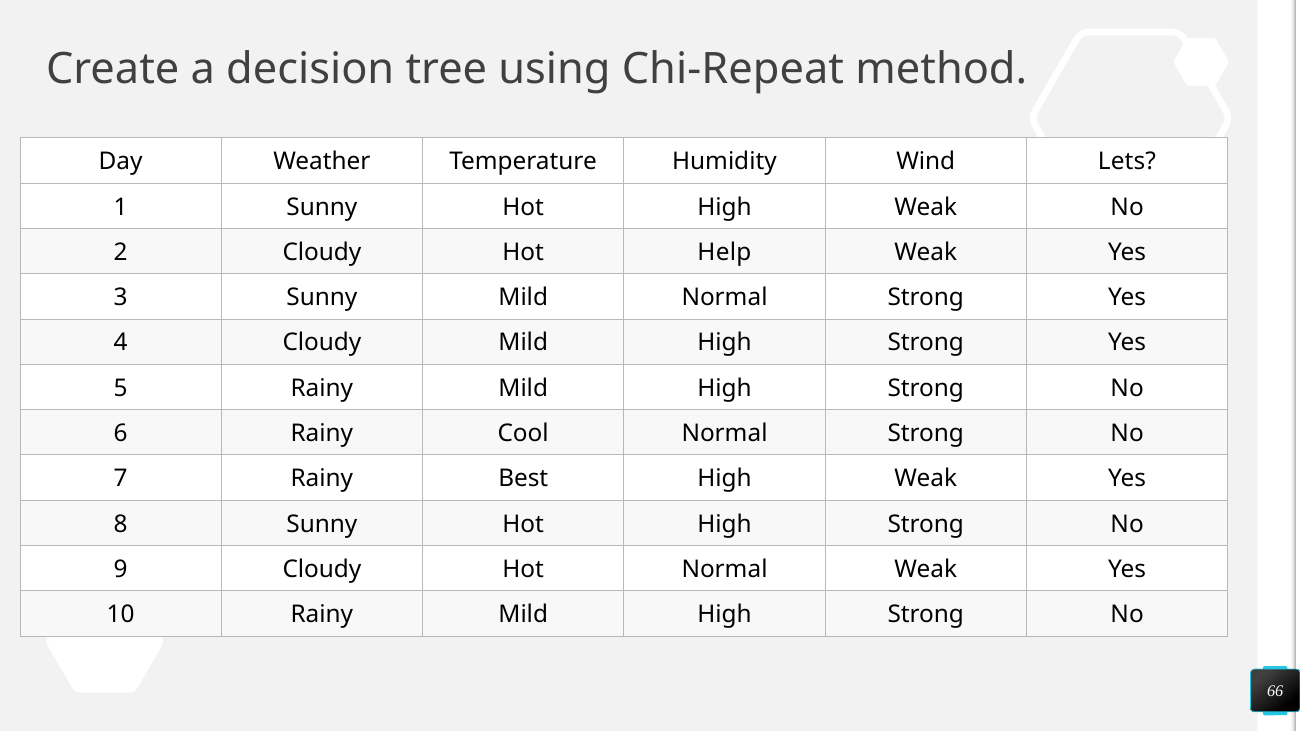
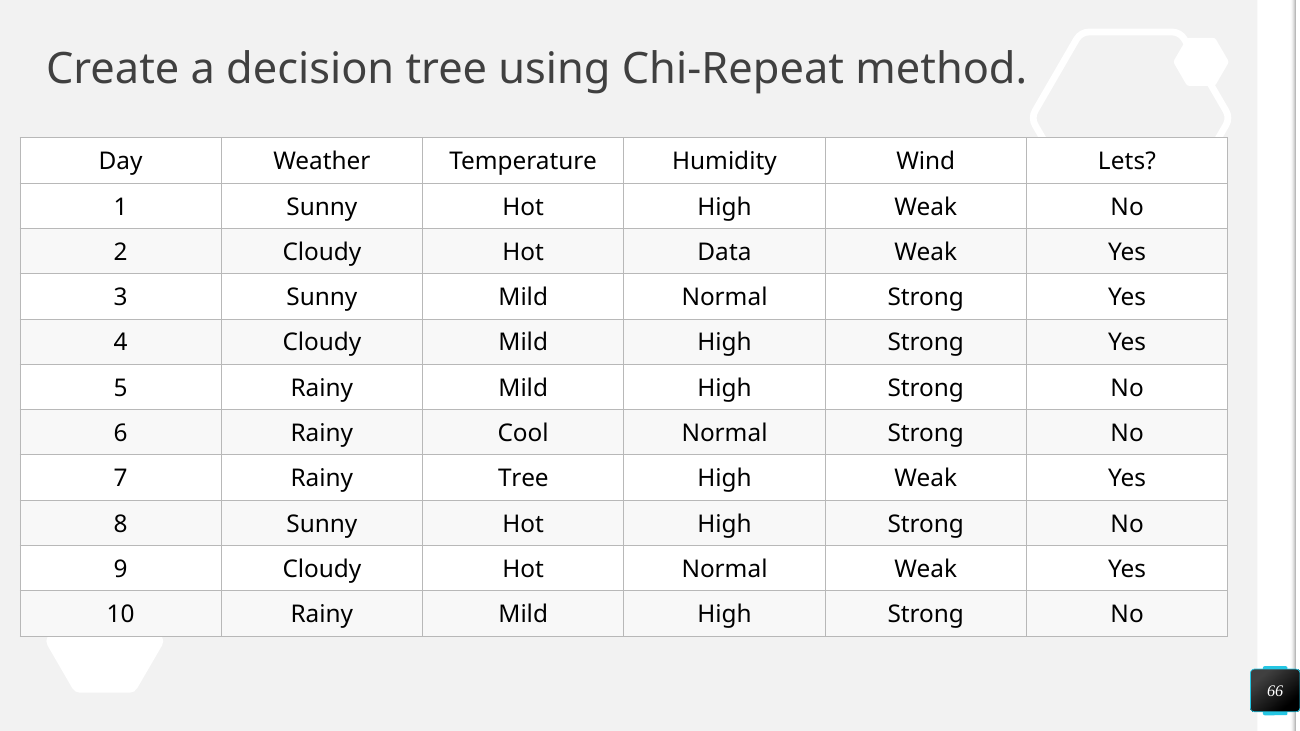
Help: Help -> Data
Rainy Best: Best -> Tree
